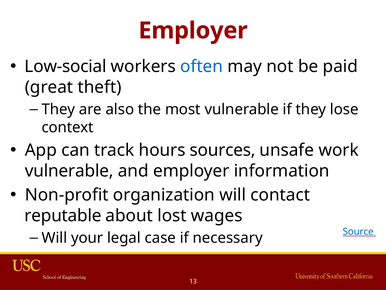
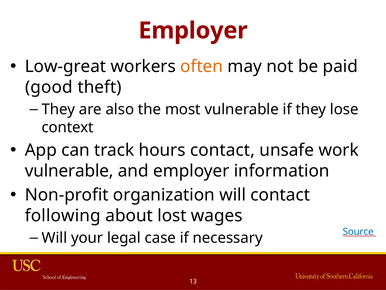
Low-social: Low-social -> Low-great
often colour: blue -> orange
great: great -> good
hours sources: sources -> contact
reputable: reputable -> following
